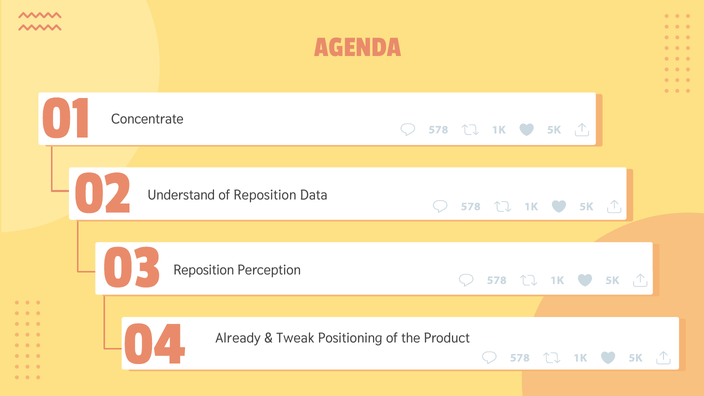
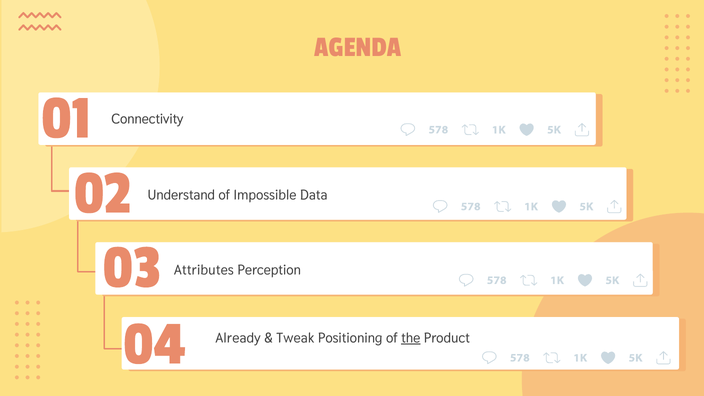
Concentrate: Concentrate -> Connectivity
of Reposition: Reposition -> Impossible
Reposition at (204, 270): Reposition -> Attributes
the underline: none -> present
